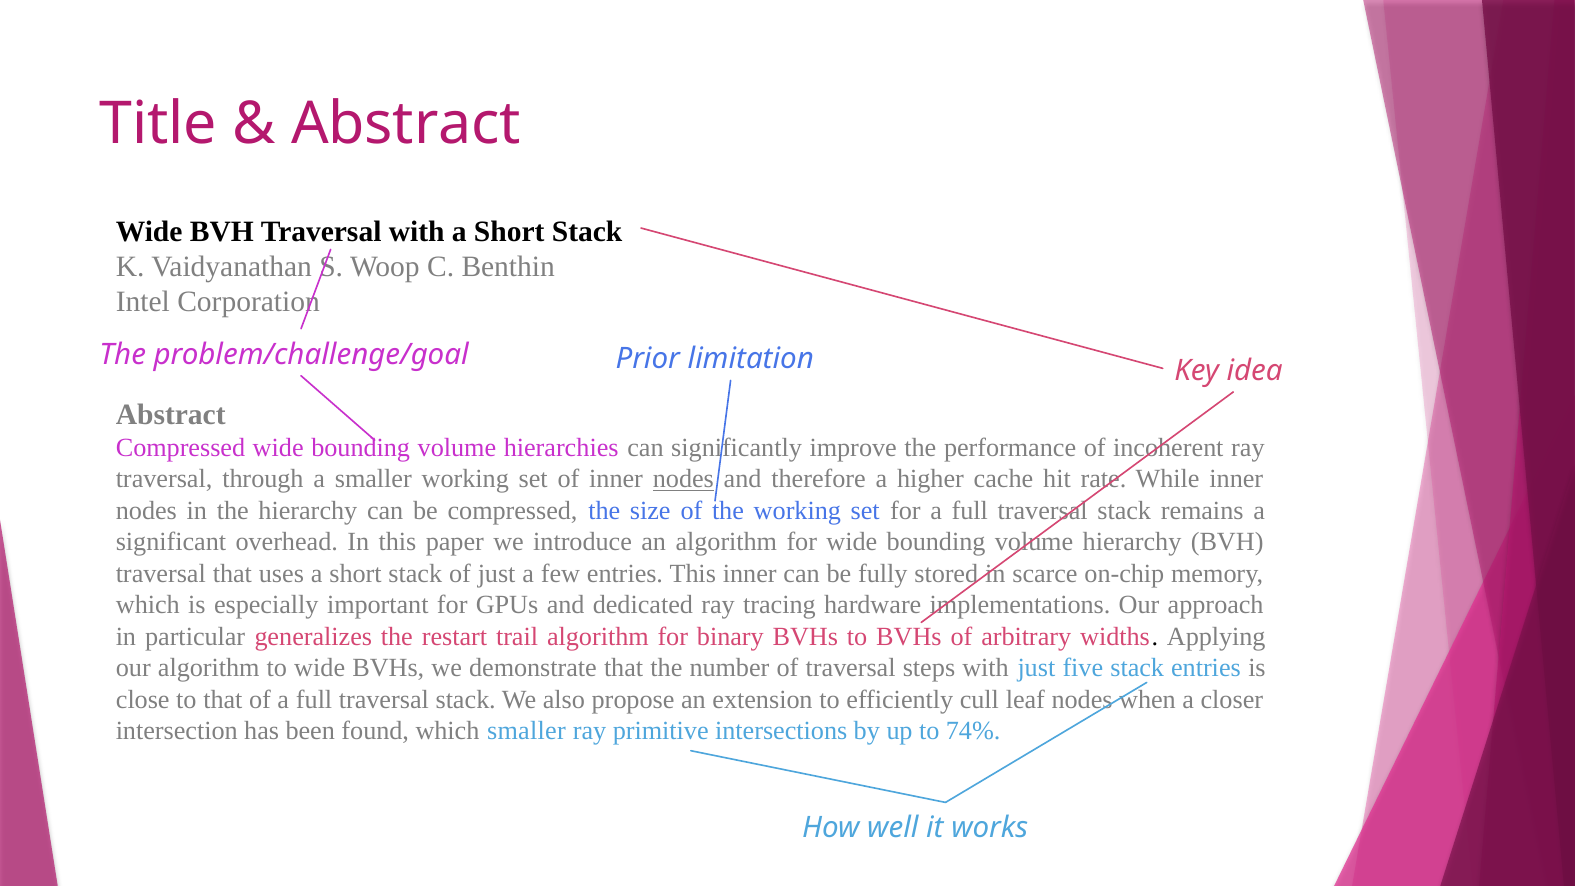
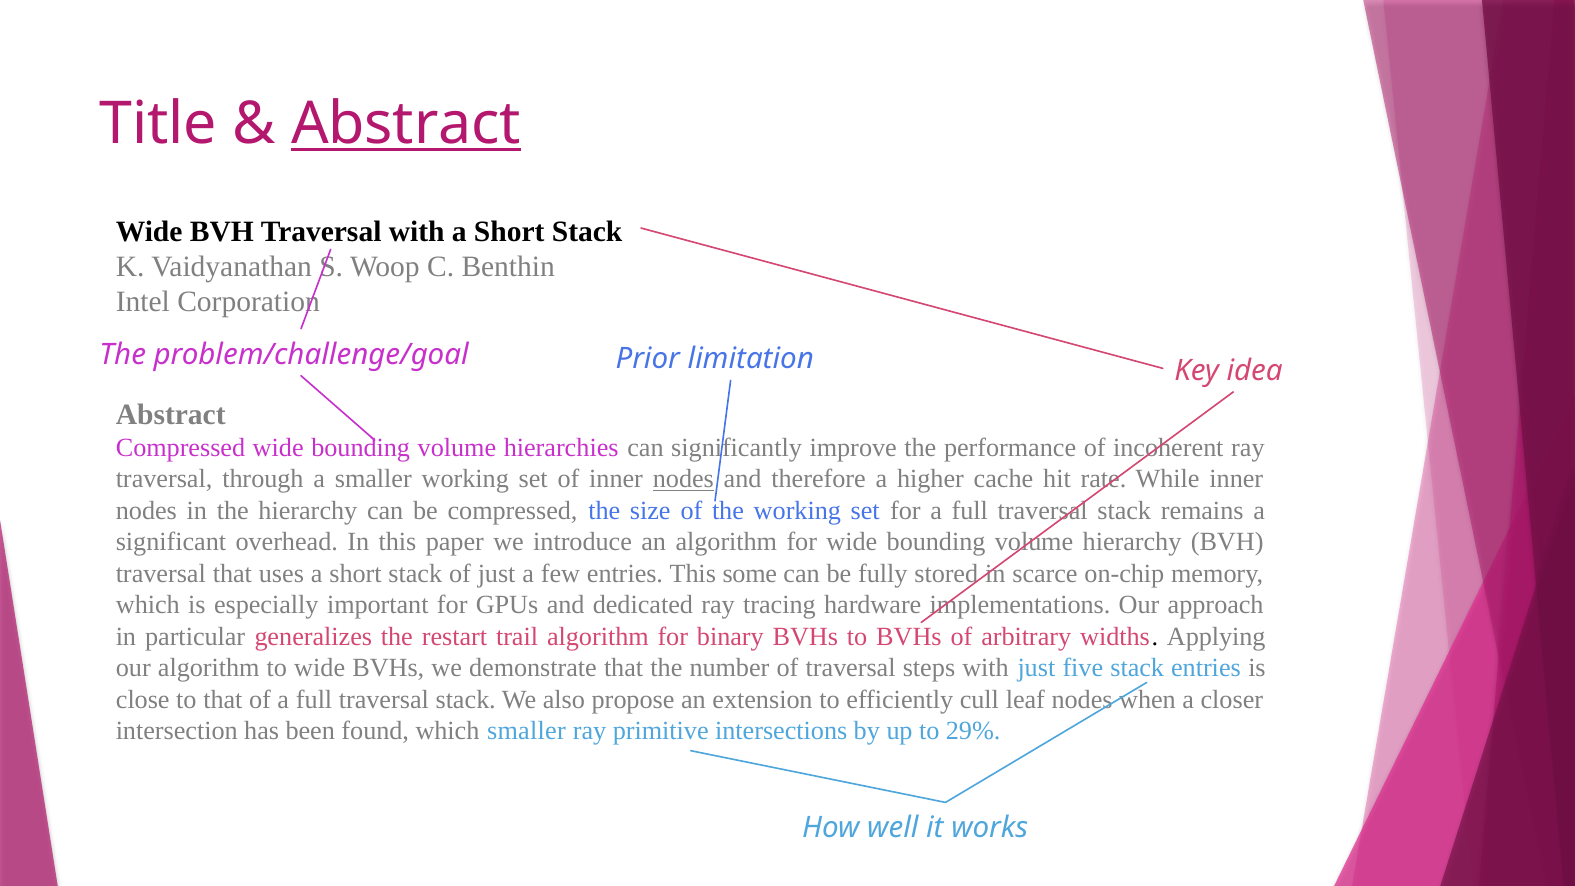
Abstract at (406, 124) underline: none -> present
This inner: inner -> some
74%: 74% -> 29%
